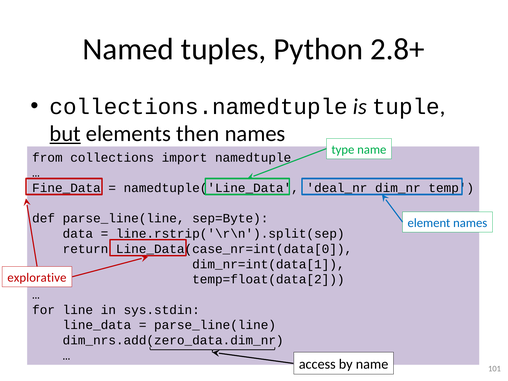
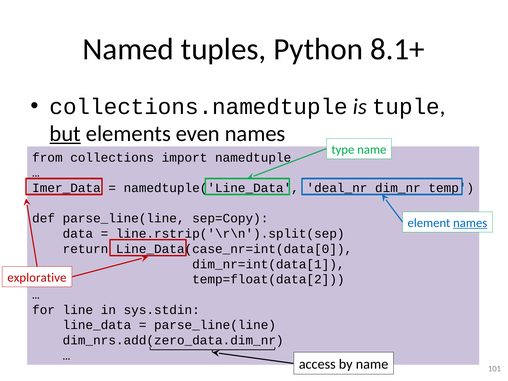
2.8+: 2.8+ -> 8.1+
then: then -> even
Fine_Data: Fine_Data -> Imer_Data
sep=Byte: sep=Byte -> sep=Copy
names at (470, 223) underline: none -> present
